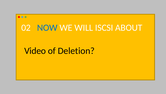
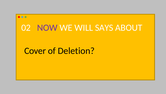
NOW colour: blue -> purple
ISCSI: ISCSI -> SAYS
Video: Video -> Cover
